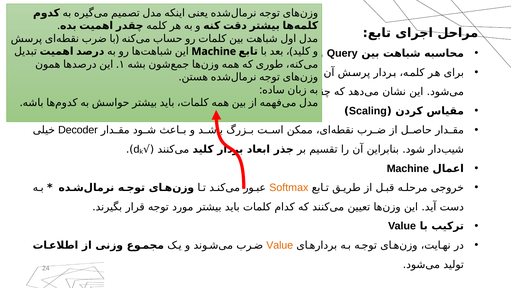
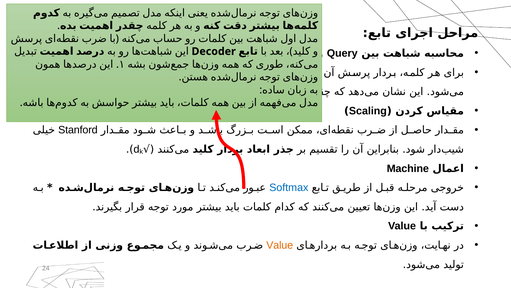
Machine at (214, 51): Machine -> Decoder
Decoder: Decoder -> Stanford
Softmax colour: orange -> blue
